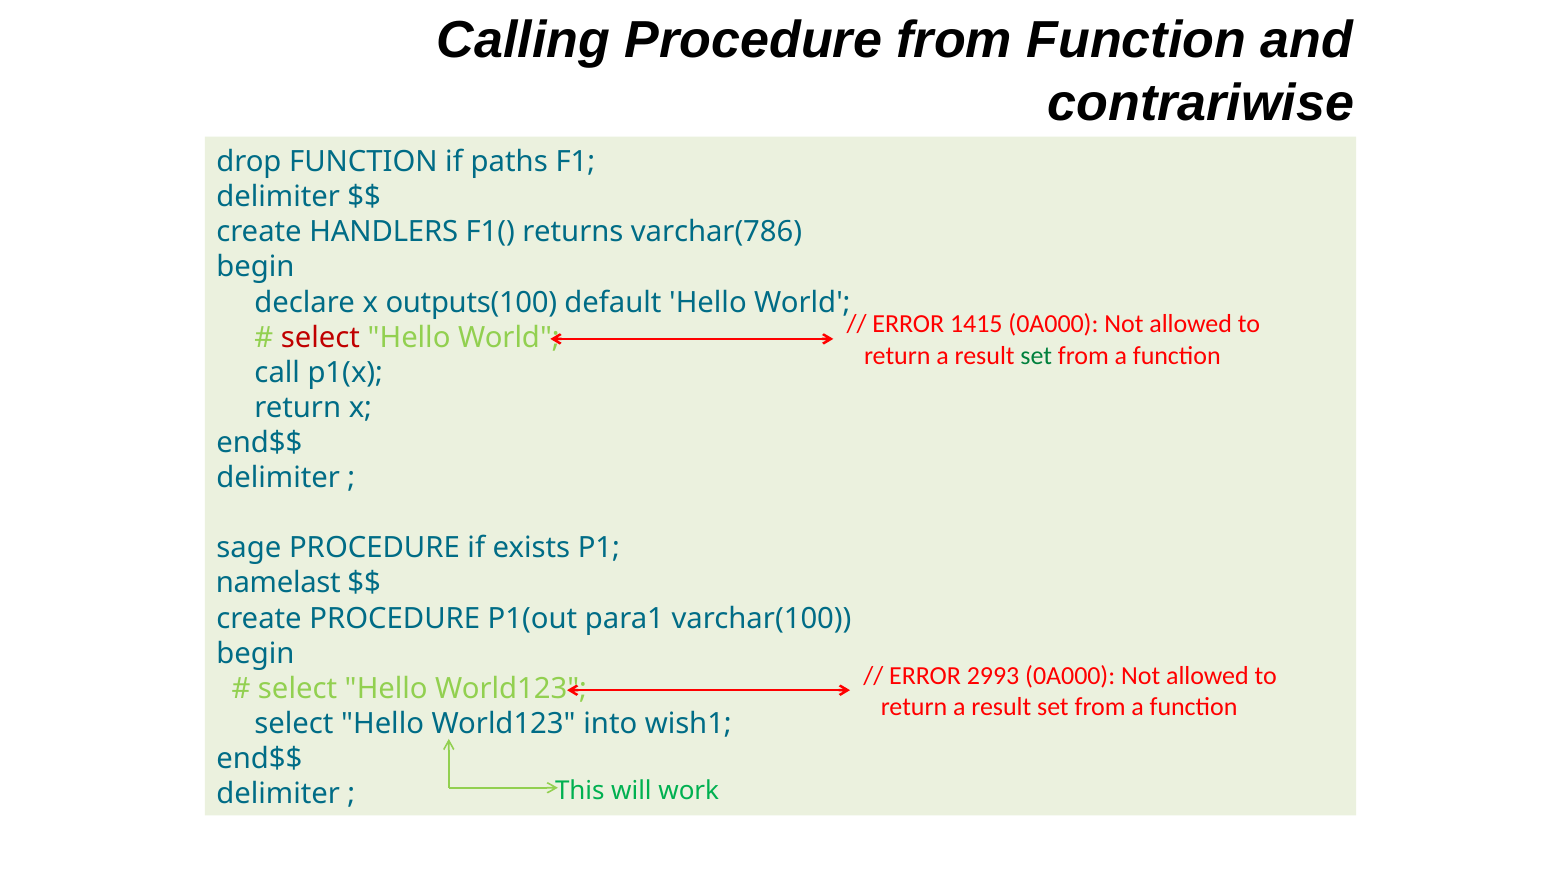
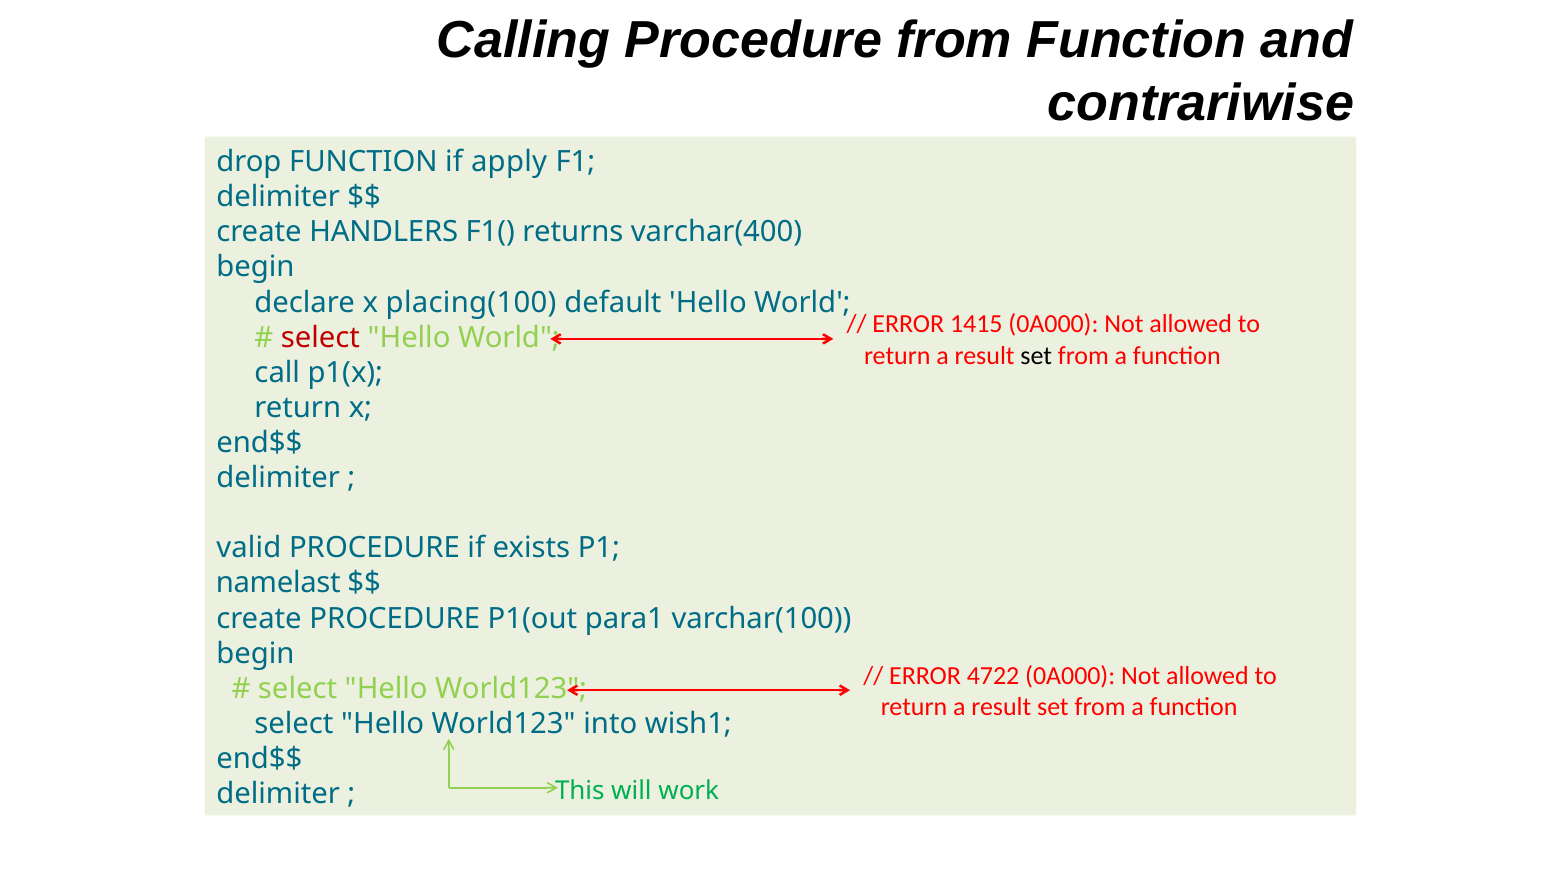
paths: paths -> apply
varchar(786: varchar(786 -> varchar(400
outputs(100: outputs(100 -> placing(100
set at (1036, 356) colour: green -> black
sage: sage -> valid
2993: 2993 -> 4722
